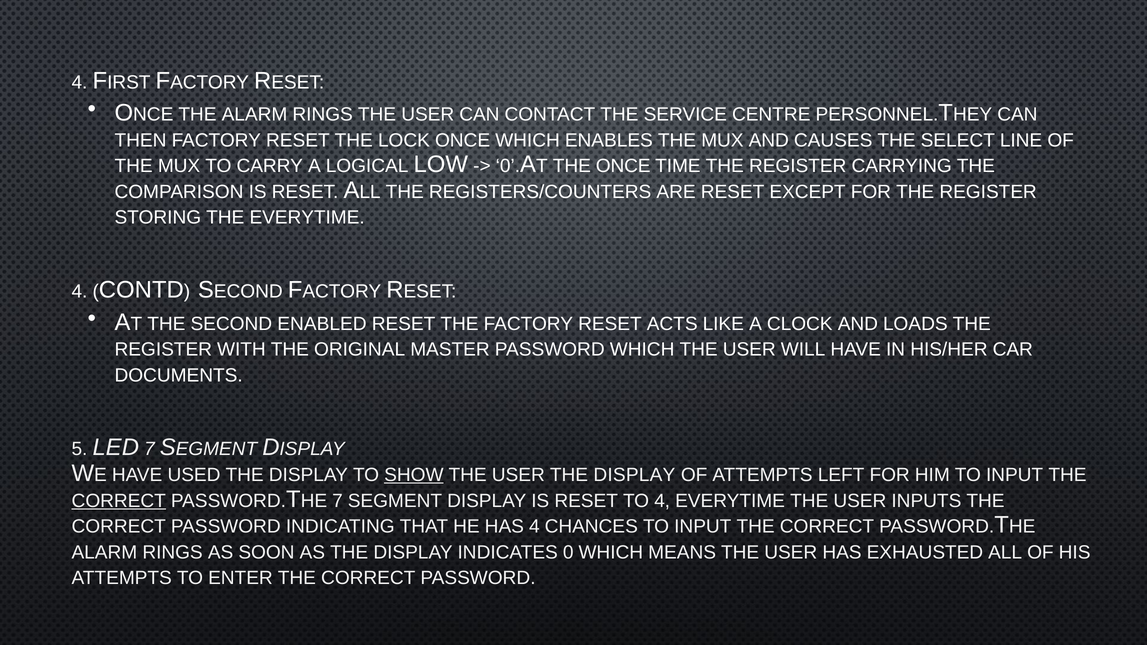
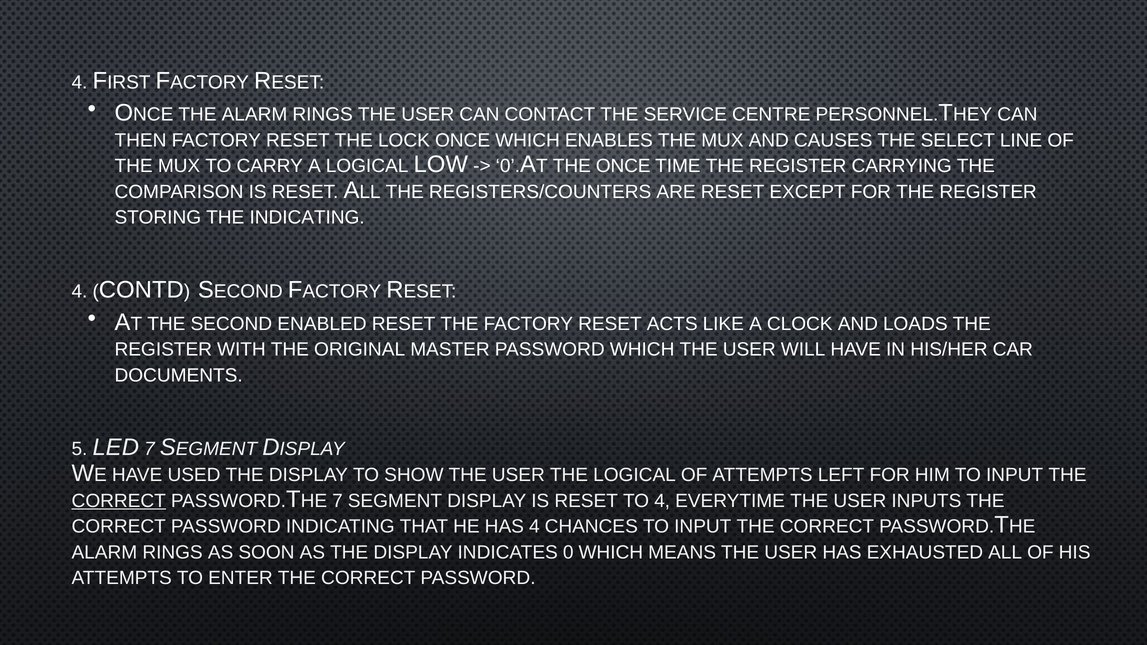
THE EVERYTIME: EVERYTIME -> INDICATING
SHOW underline: present -> none
USER THE DISPLAY: DISPLAY -> LOGICAL
